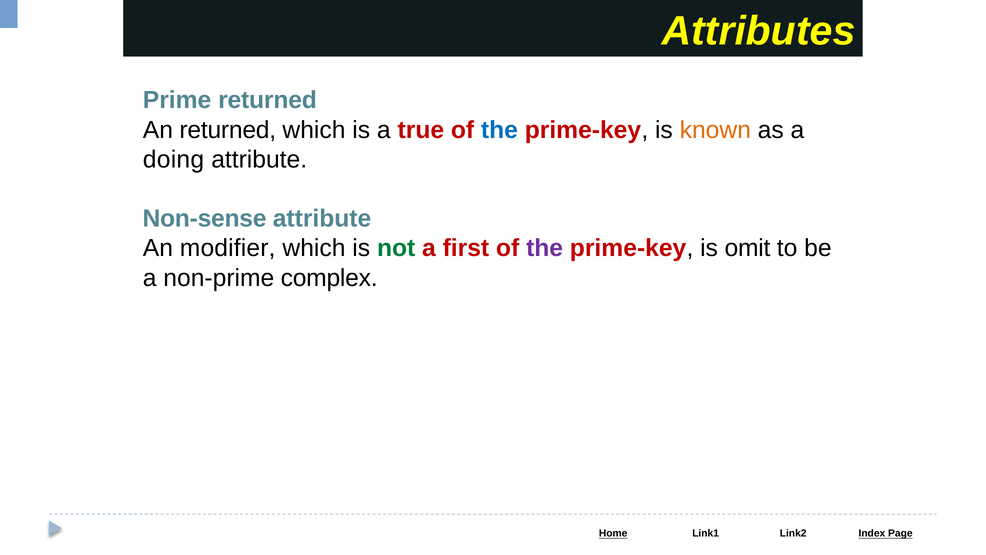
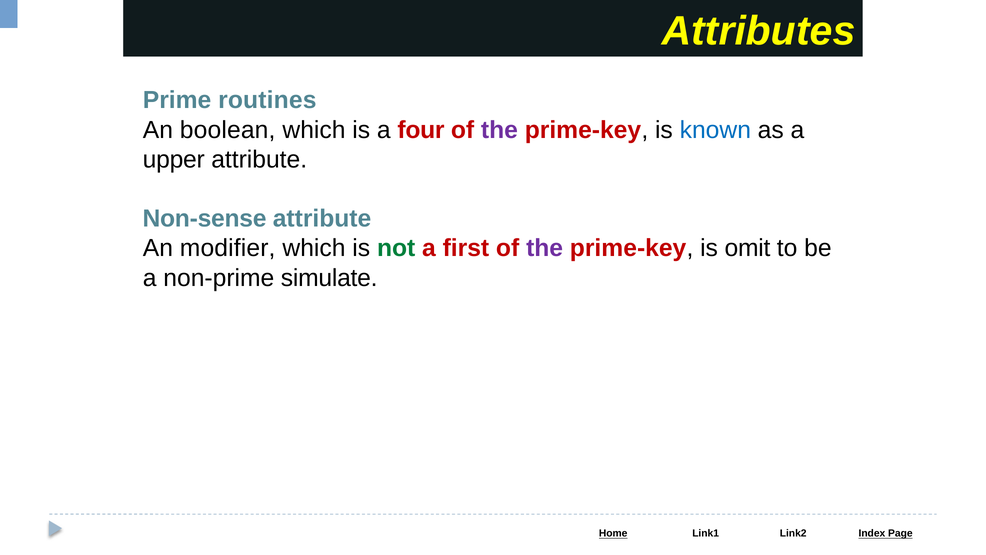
Prime returned: returned -> routines
An returned: returned -> boolean
true: true -> four
the at (499, 130) colour: blue -> purple
known colour: orange -> blue
doing: doing -> upper
complex: complex -> simulate
